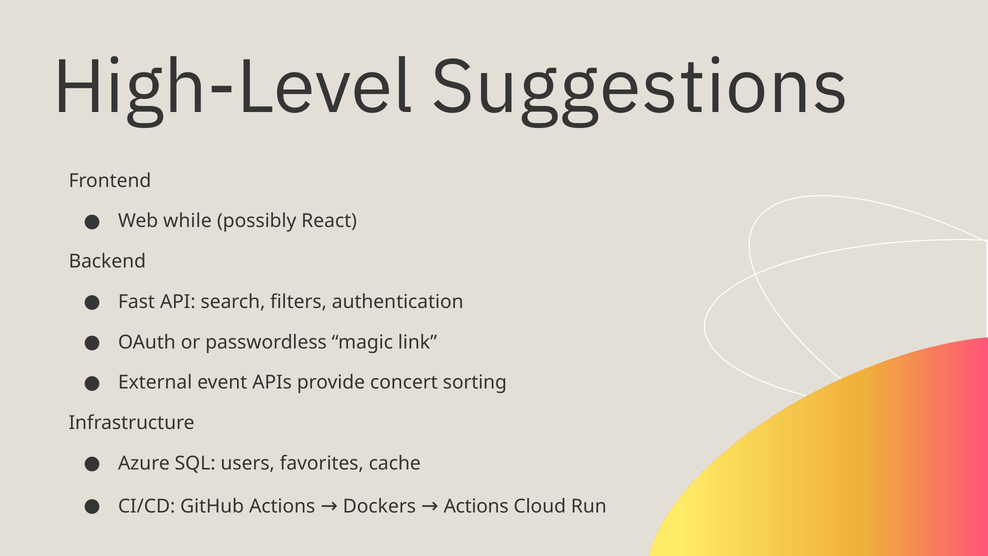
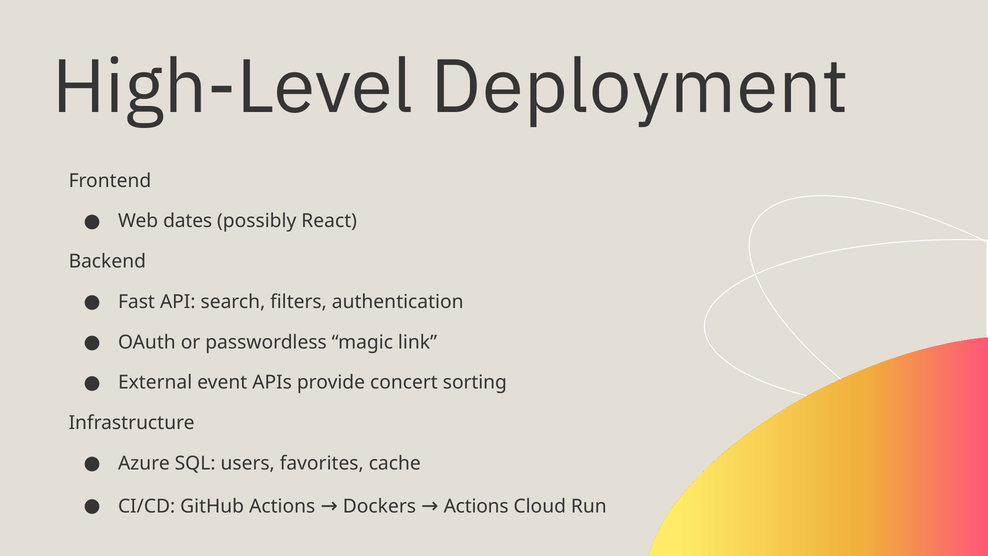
Suggestions: Suggestions -> Deployment
while: while -> dates
